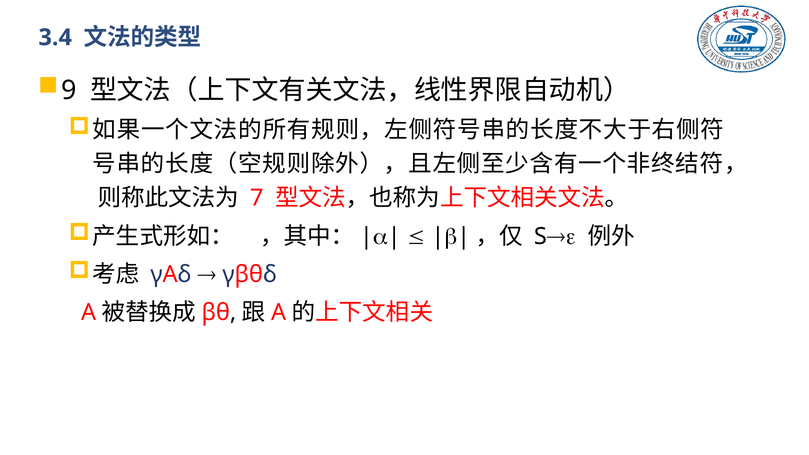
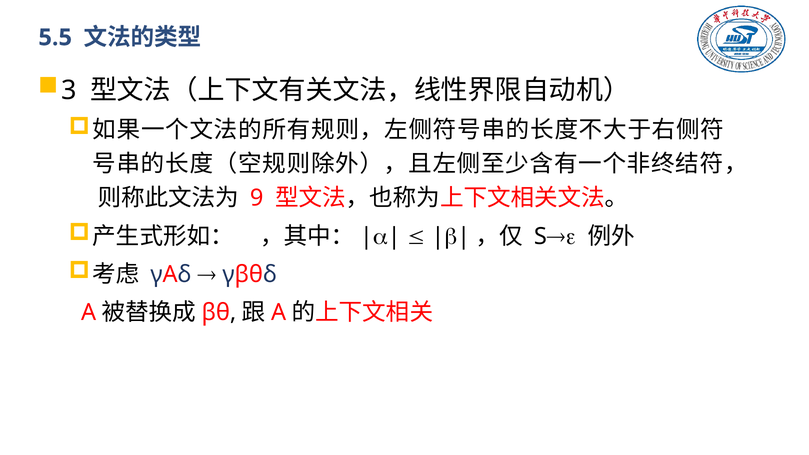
3.4: 3.4 -> 5.5
9: 9 -> 3
7: 7 -> 9
